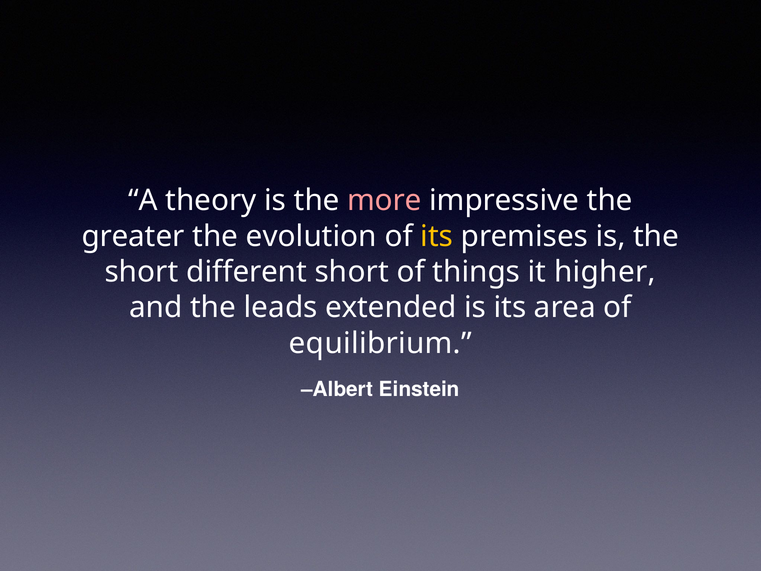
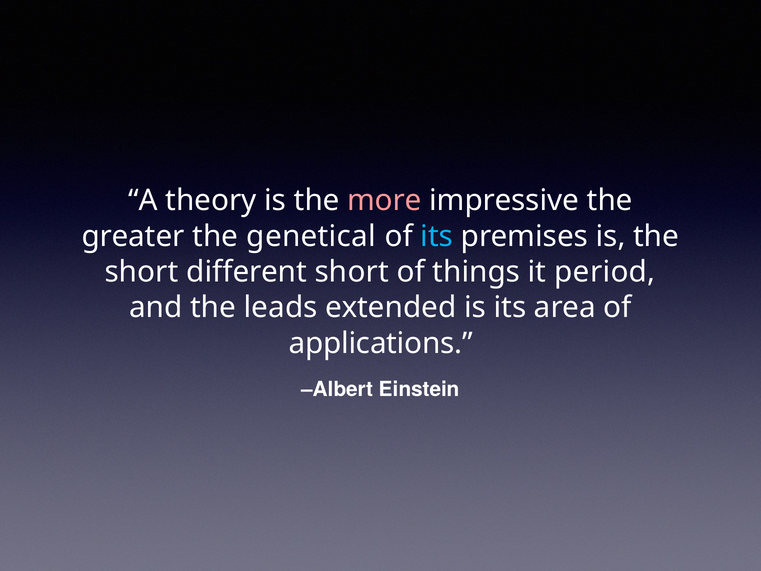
evolution: evolution -> genetical
its at (437, 236) colour: yellow -> light blue
higher: higher -> period
equilibrium: equilibrium -> applications
